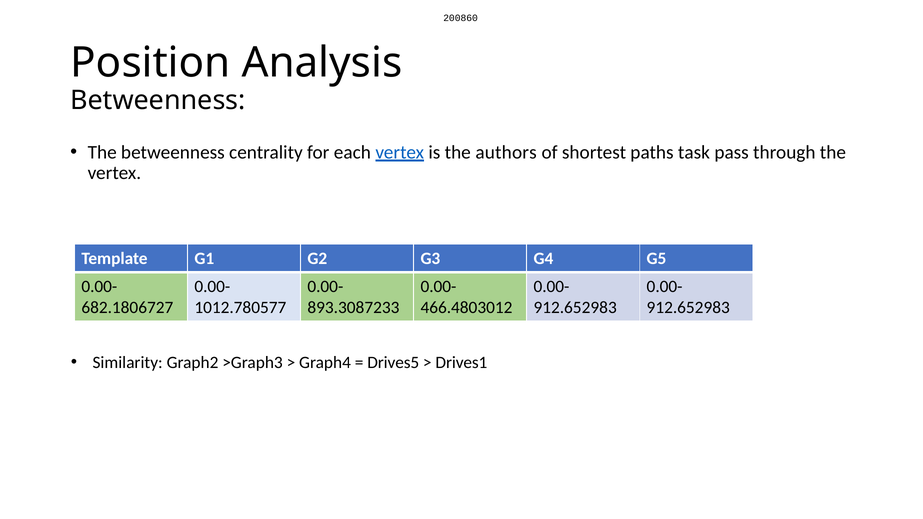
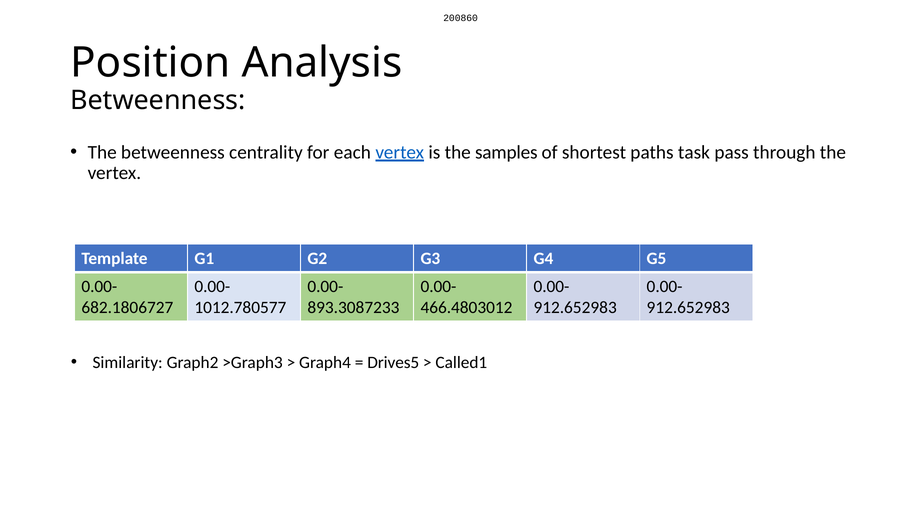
authors: authors -> samples
Drives1: Drives1 -> Called1
